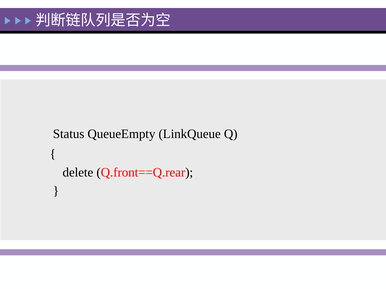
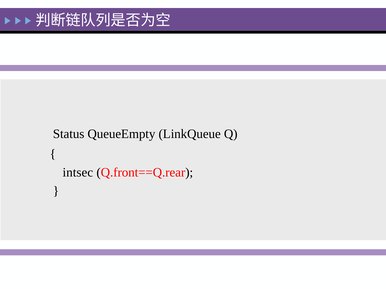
delete: delete -> intsec
